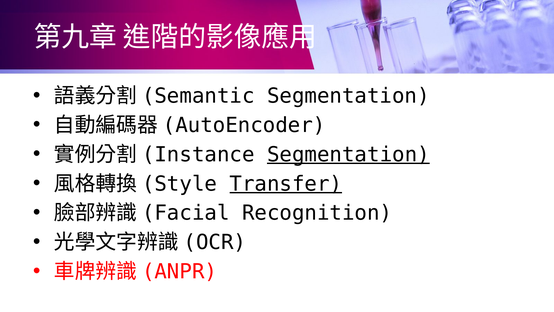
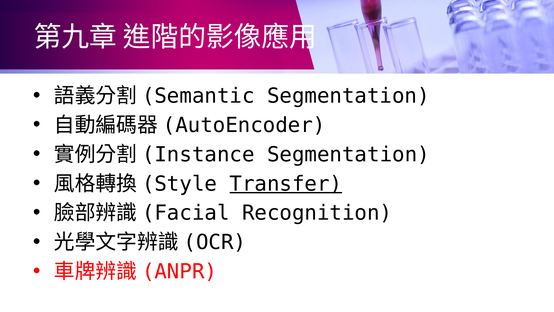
Segmentation at (348, 154) underline: present -> none
